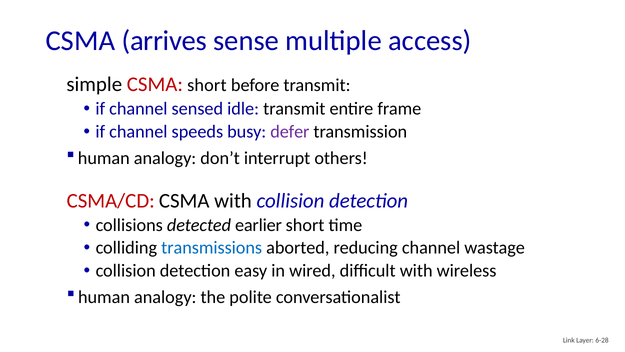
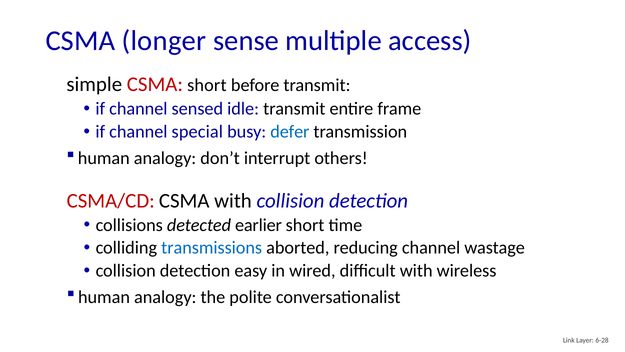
arrives: arrives -> longer
speeds: speeds -> special
defer colour: purple -> blue
